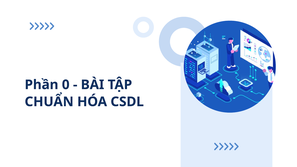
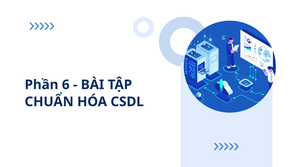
0: 0 -> 6
